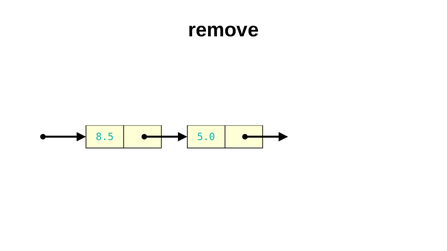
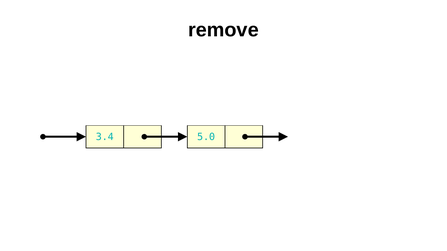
8.5: 8.5 -> 3.4
